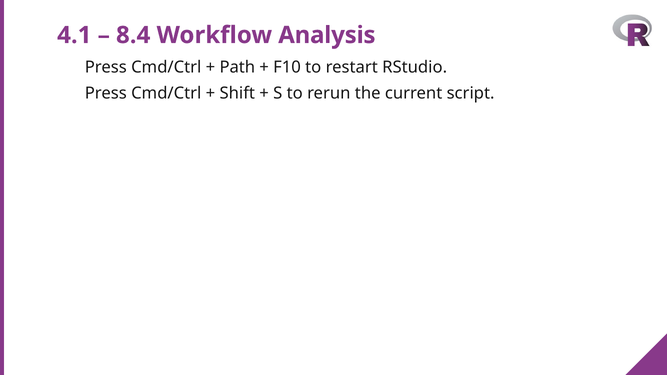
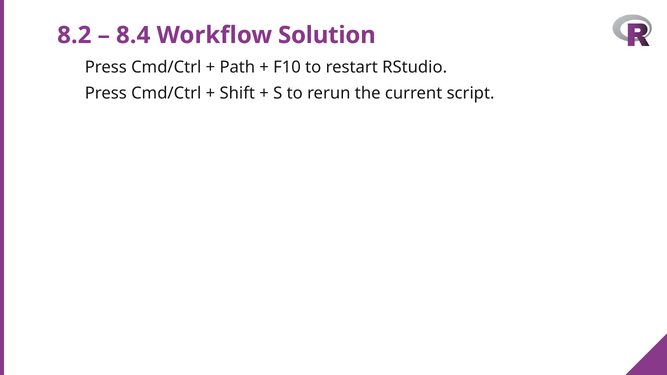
4.1: 4.1 -> 8.2
Analysis: Analysis -> Solution
